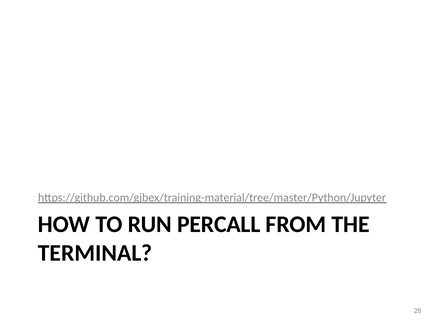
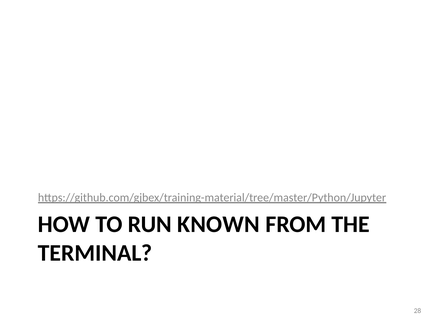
PERCALL: PERCALL -> KNOWN
